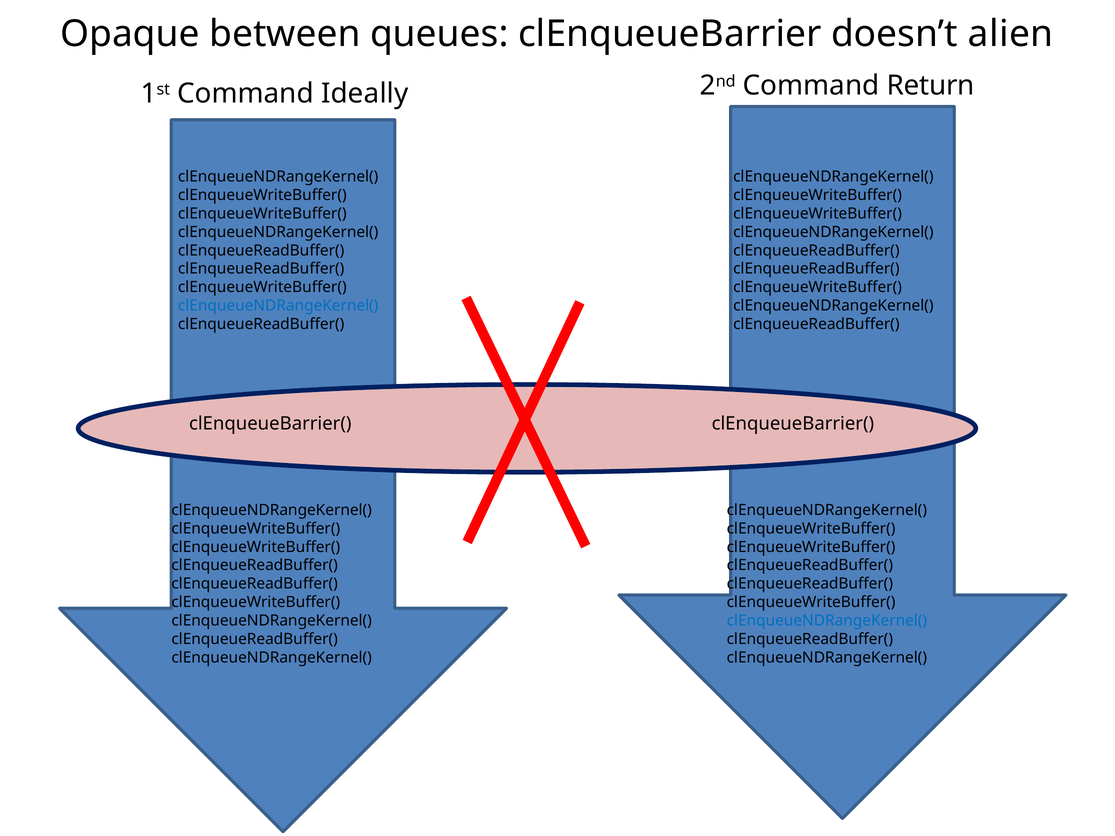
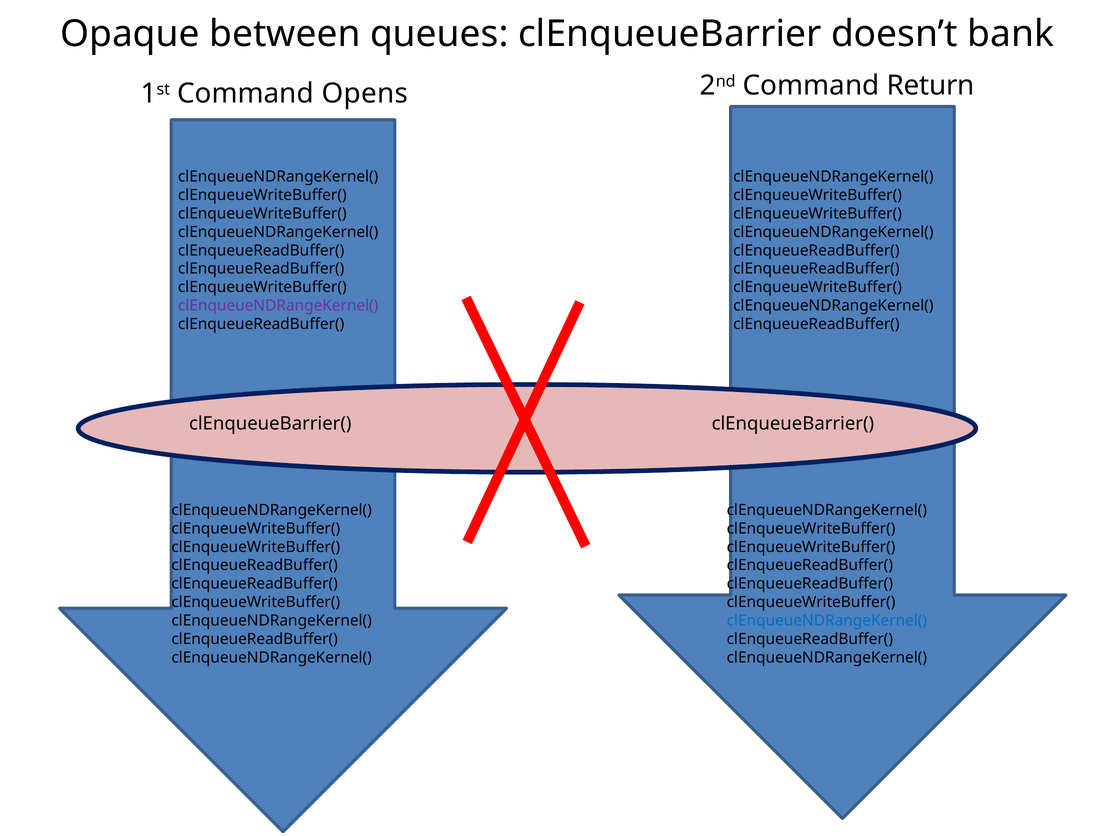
alien: alien -> bank
Ideally: Ideally -> Opens
clEnqueueNDRangeKernel( at (278, 306) colour: blue -> purple
